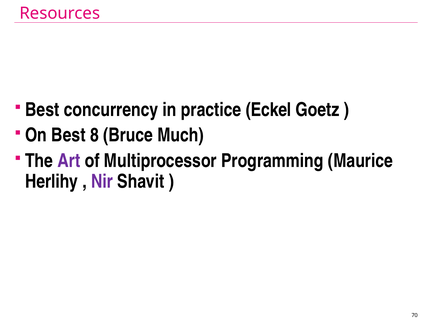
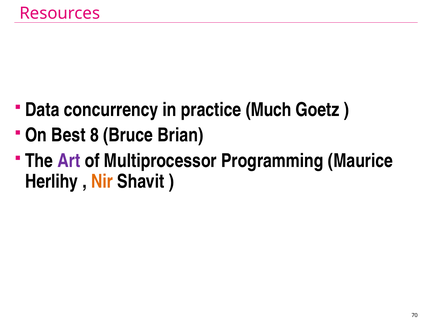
Best at (42, 110): Best -> Data
Eckel: Eckel -> Much
Much: Much -> Brian
Nir colour: purple -> orange
